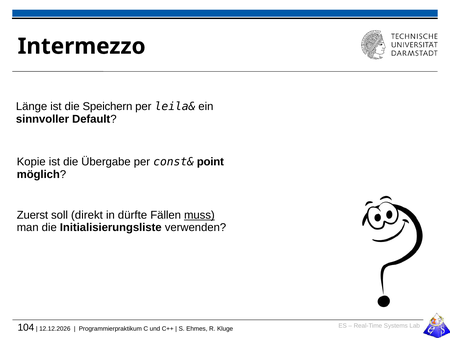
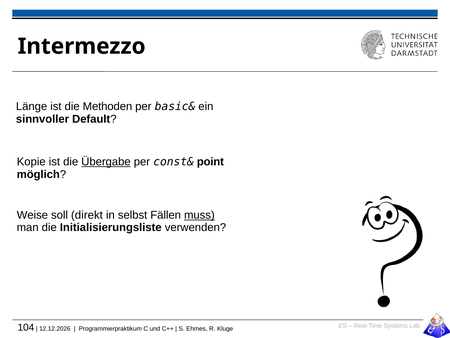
Speichern: Speichern -> Methoden
leila&: leila& -> basic&
Übergabe underline: none -> present
Zuerst: Zuerst -> Weise
dürfte: dürfte -> selbst
